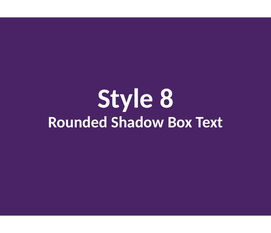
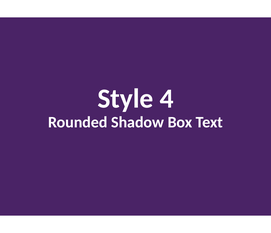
8: 8 -> 4
